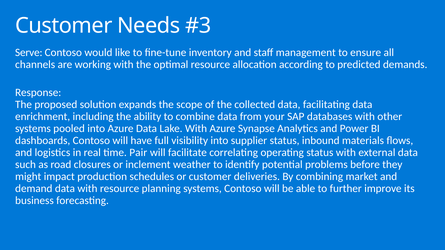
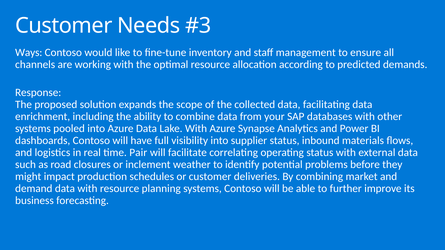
Serve: Serve -> Ways
